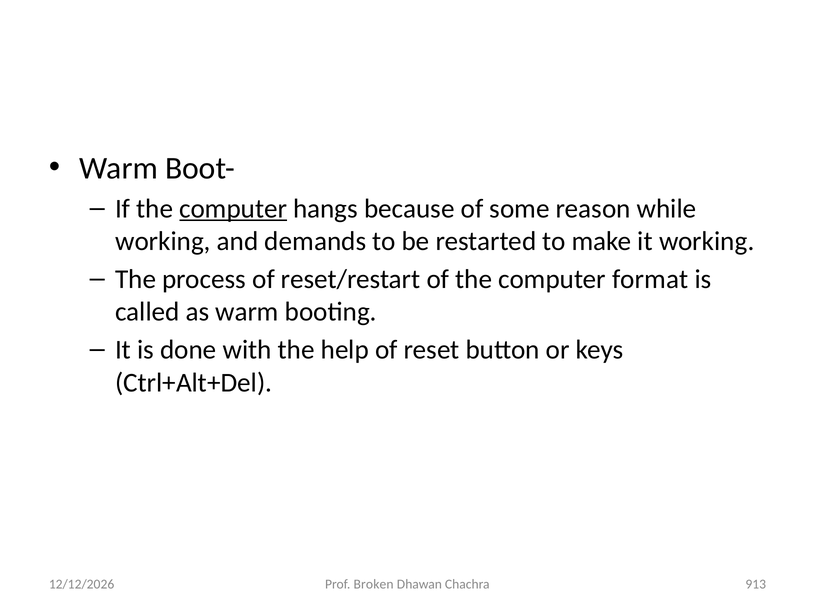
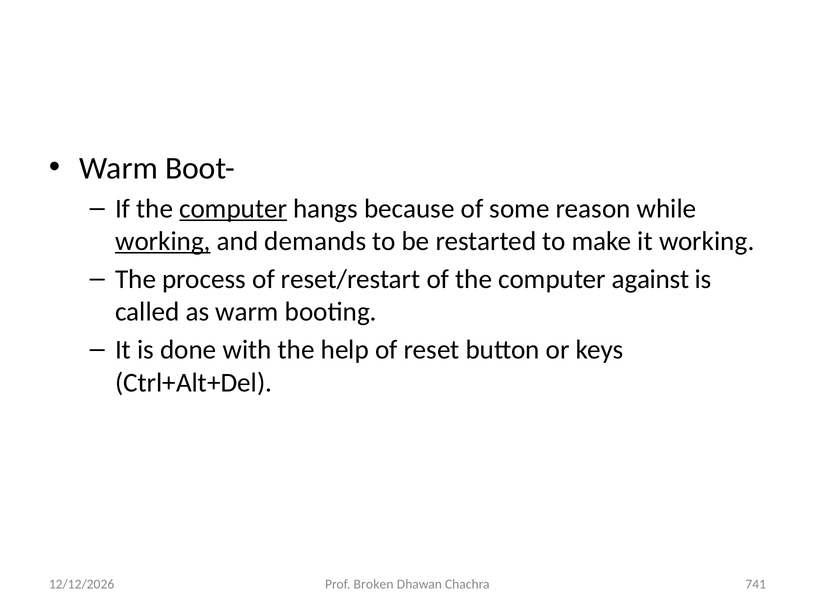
working at (163, 241) underline: none -> present
format: format -> against
913: 913 -> 741
